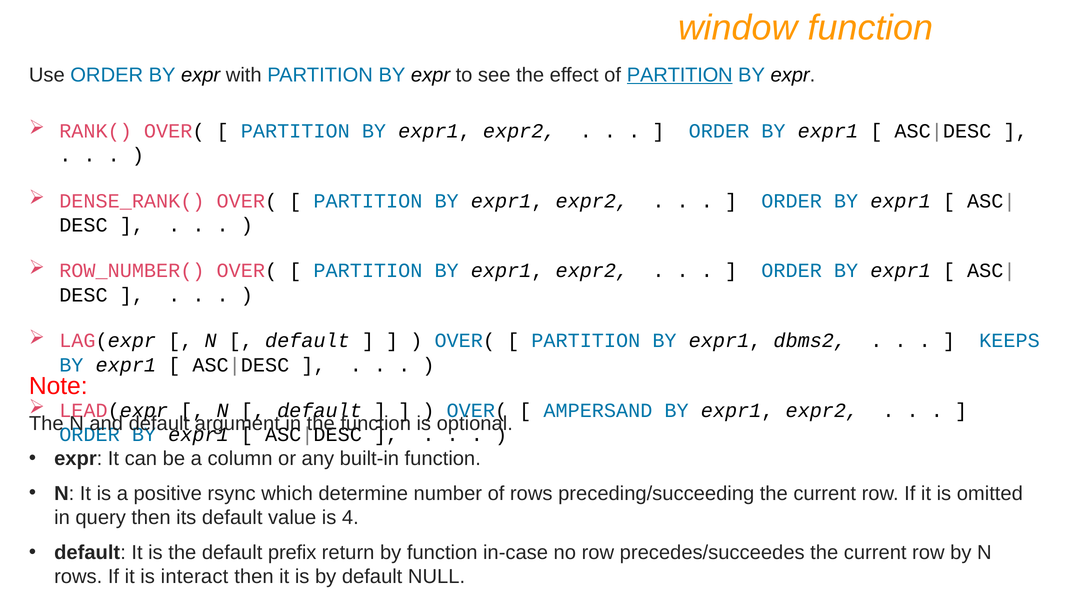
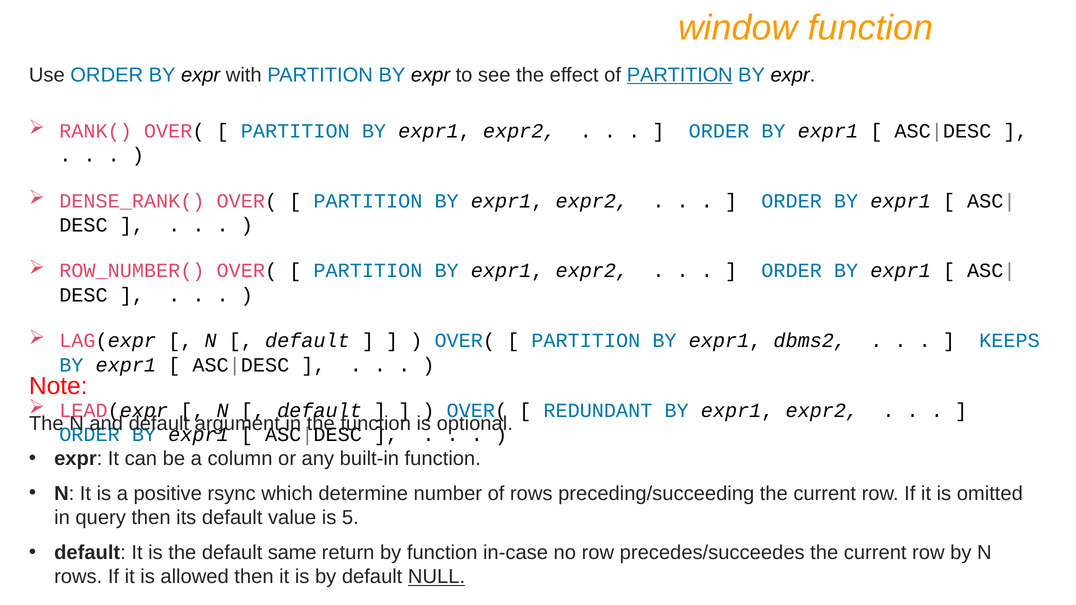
AMPERSAND: AMPERSAND -> REDUNDANT
4: 4 -> 5
prefix: prefix -> same
interact: interact -> allowed
NULL underline: none -> present
